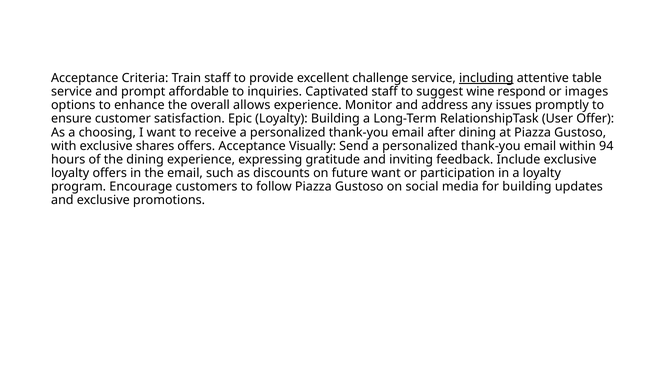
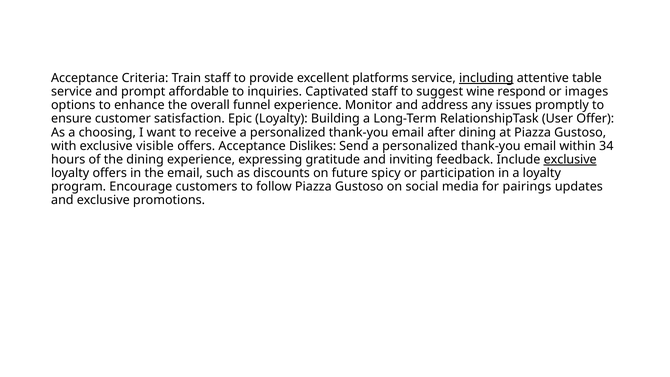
challenge: challenge -> platforms
allows: allows -> funnel
shares: shares -> visible
Visually: Visually -> Dislikes
94: 94 -> 34
exclusive at (570, 160) underline: none -> present
future want: want -> spicy
for building: building -> pairings
